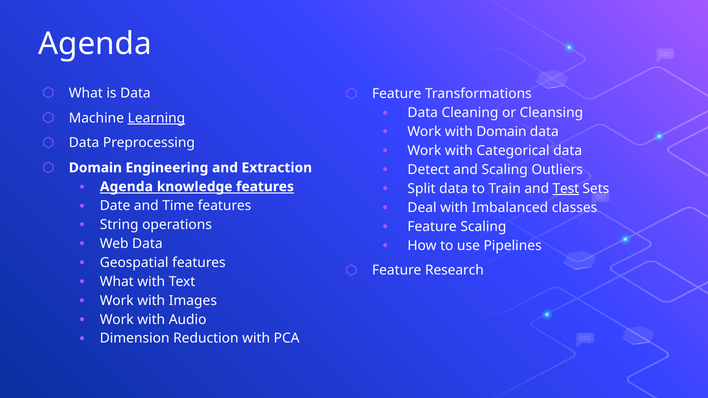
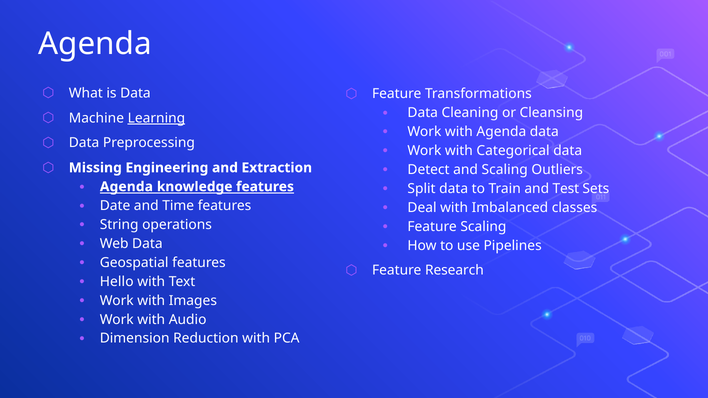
with Domain: Domain -> Agenda
Domain at (95, 168): Domain -> Missing
Test underline: present -> none
What at (117, 282): What -> Hello
